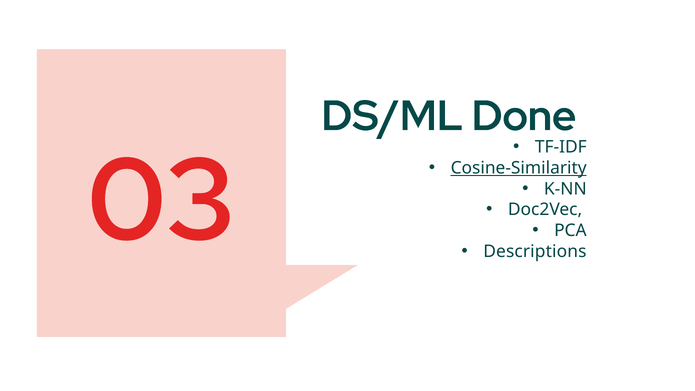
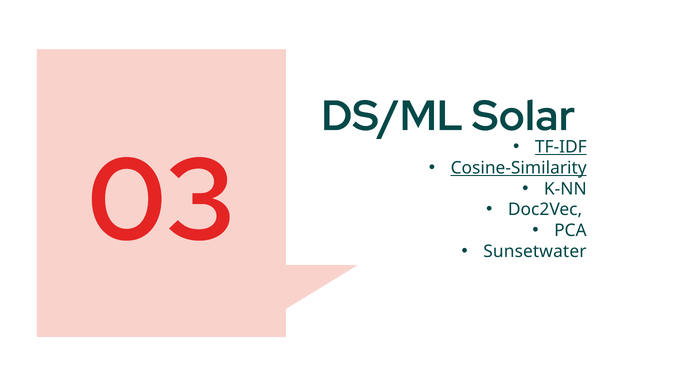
Done: Done -> Solar
TF-IDF underline: none -> present
Descriptions: Descriptions -> Sunsetwater
